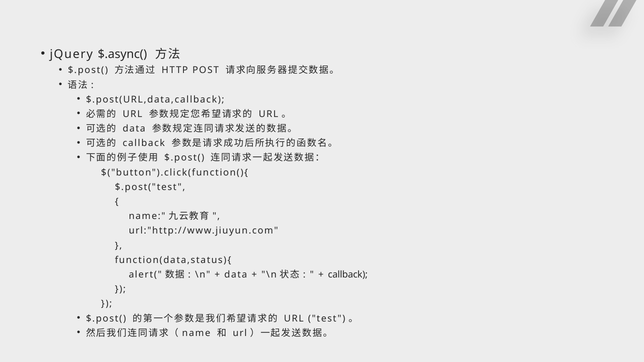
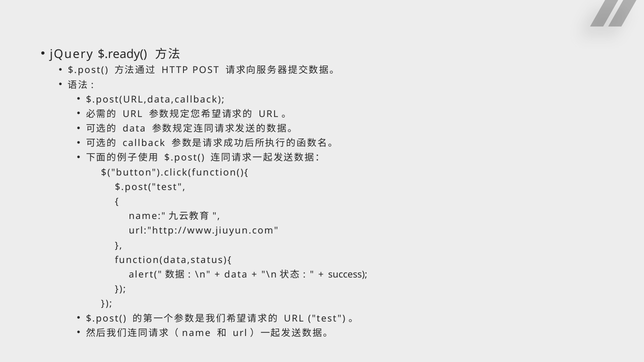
$.async(: $.async( -> $.ready(
callback at (348, 275): callback -> success
